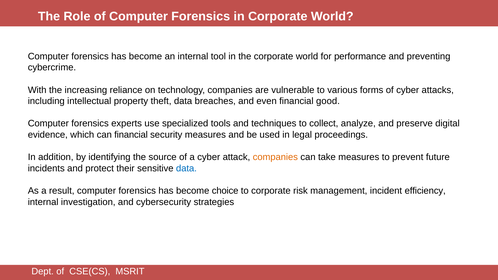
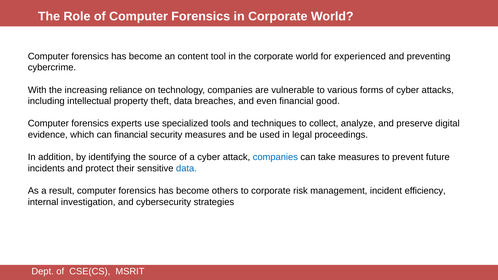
an internal: internal -> content
performance: performance -> experienced
companies at (275, 157) colour: orange -> blue
choice: choice -> others
